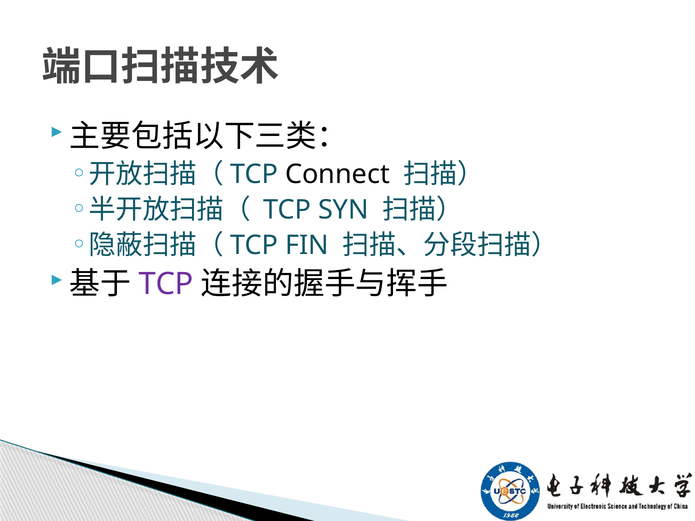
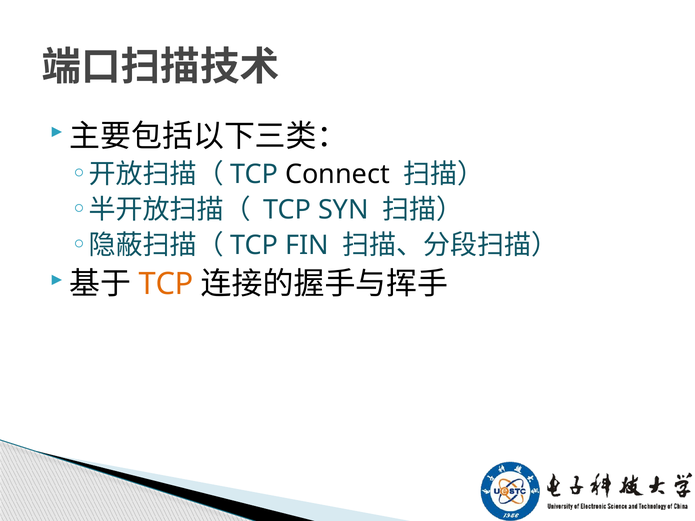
TCP at (166, 284) colour: purple -> orange
